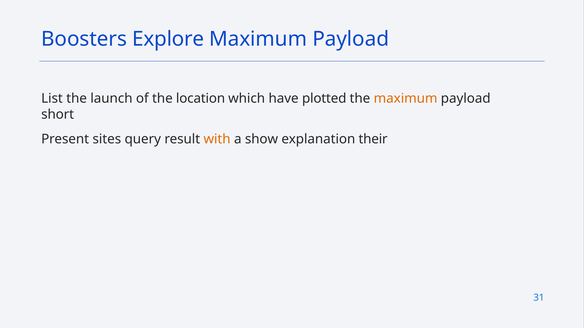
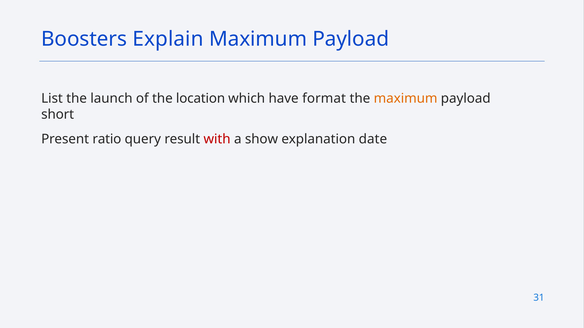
Explore: Explore -> Explain
plotted: plotted -> format
sites: sites -> ratio
with colour: orange -> red
their: their -> date
